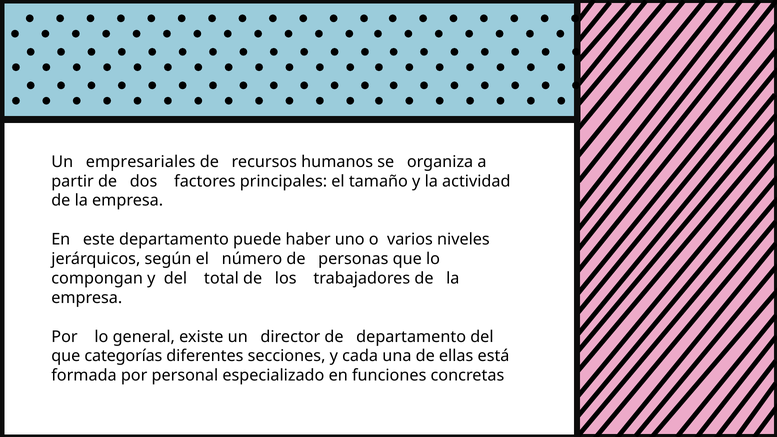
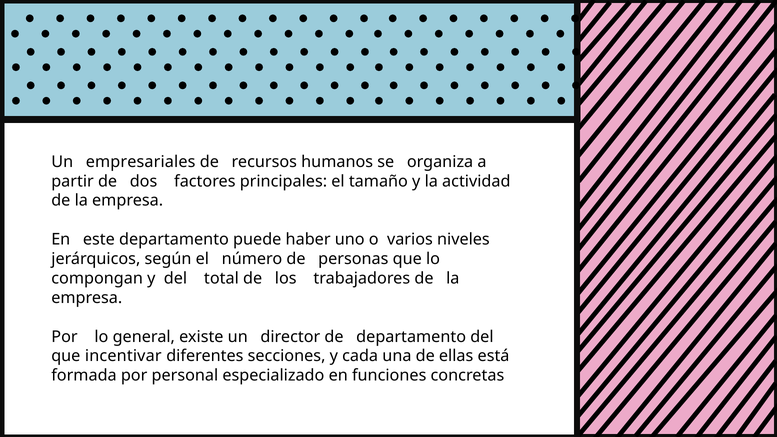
categorías: categorías -> incentivar
